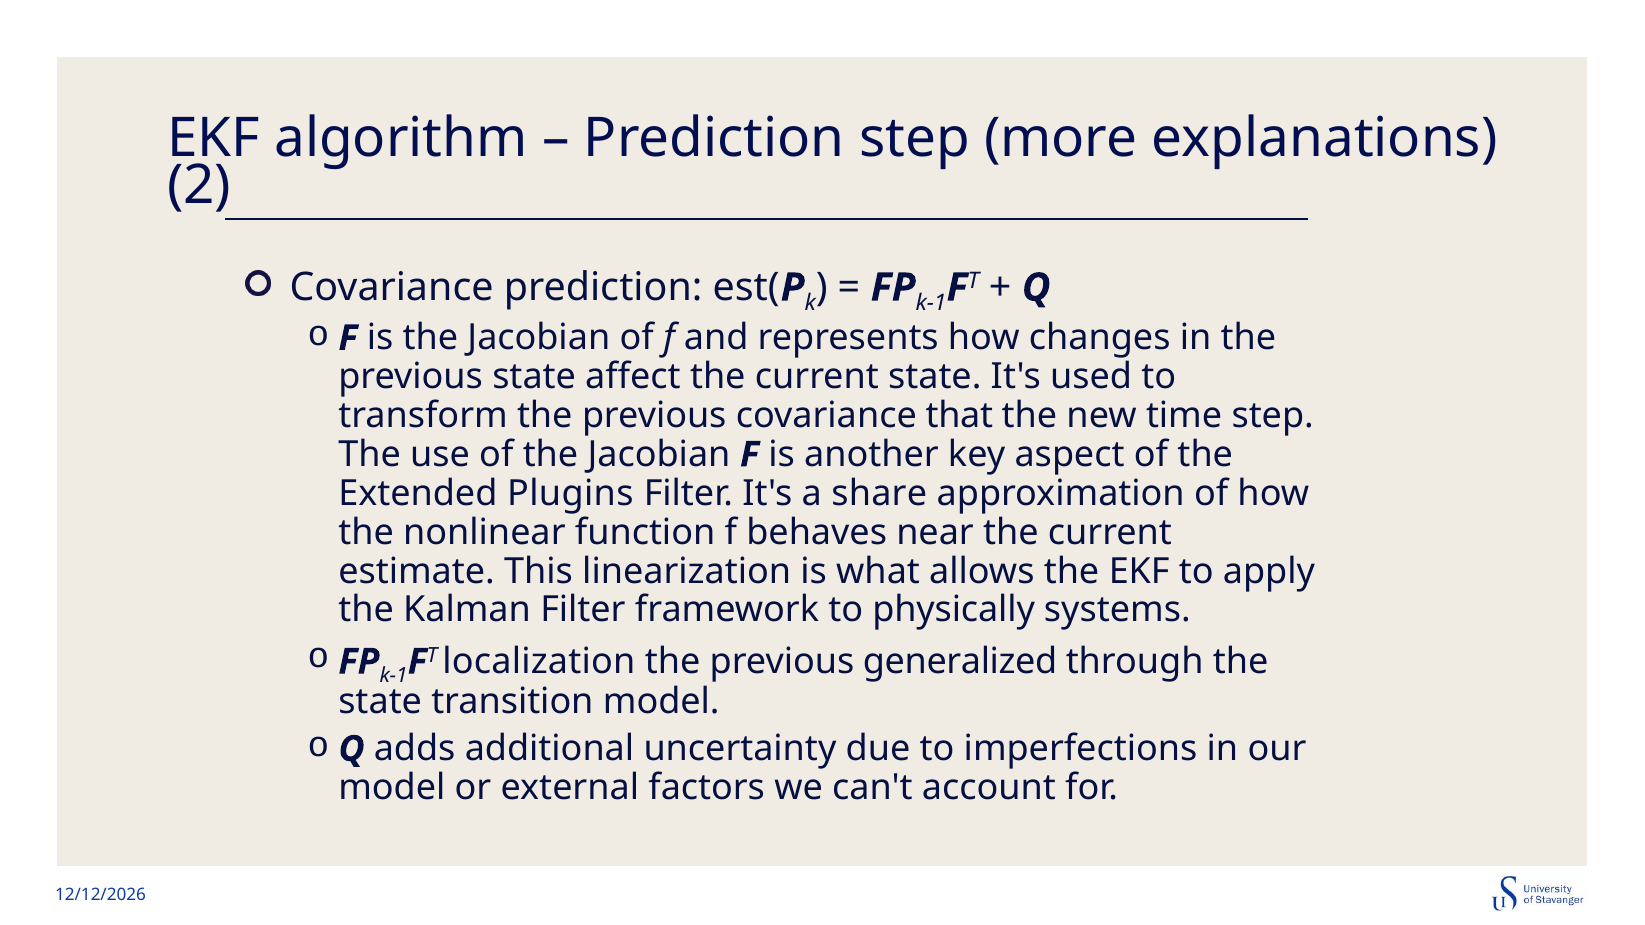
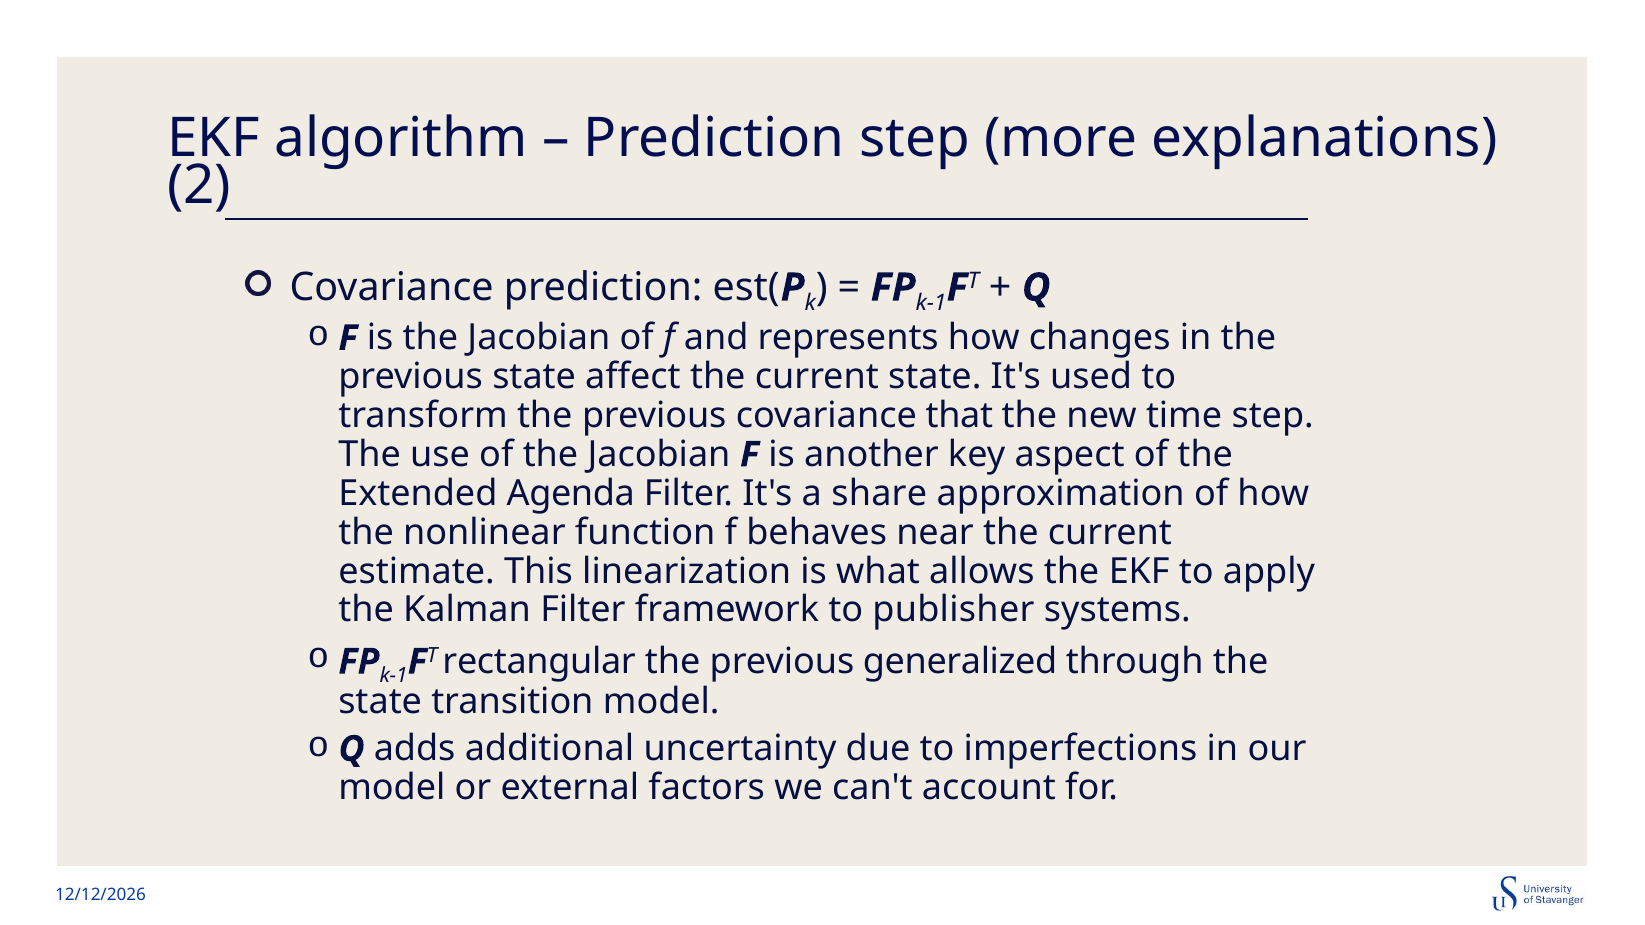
Plugins: Plugins -> Agenda
physically: physically -> publisher
localization: localization -> rectangular
